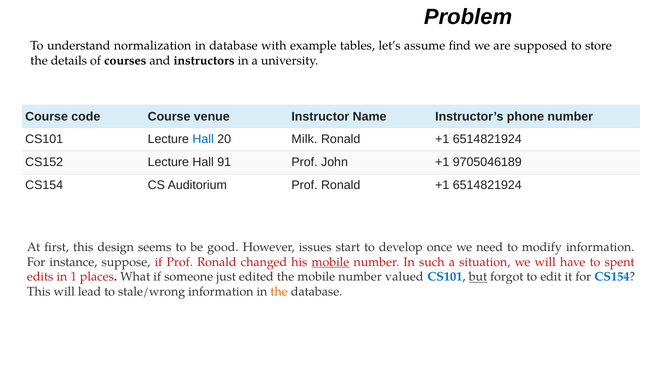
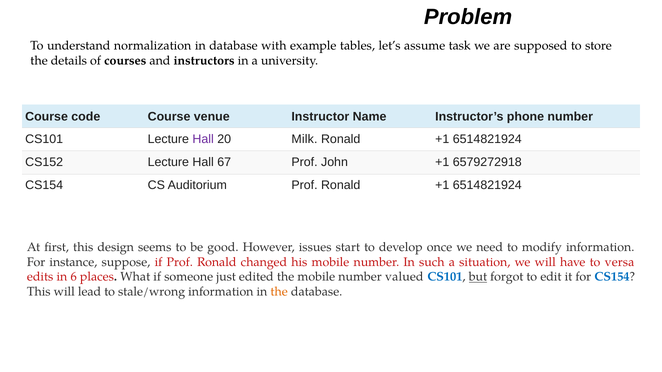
find: find -> task
Hall at (203, 139) colour: blue -> purple
91: 91 -> 67
9705046189: 9705046189 -> 6579272918
mobile at (330, 262) underline: present -> none
spent: spent -> versa
1: 1 -> 6
